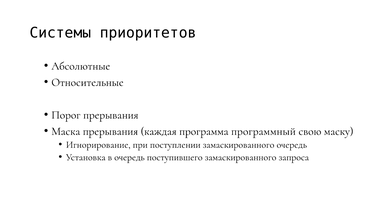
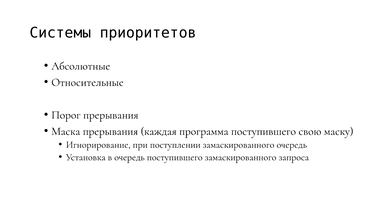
программа программный: программный -> поступившего
